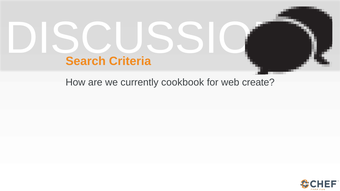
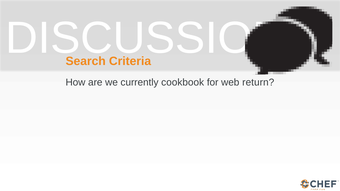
create: create -> return
